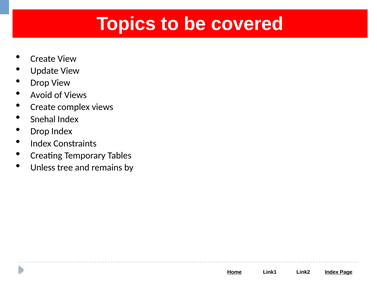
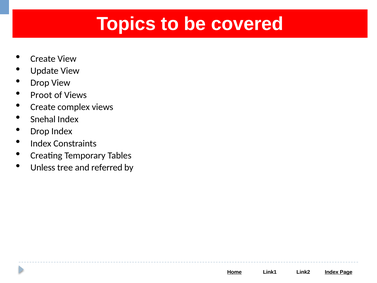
Avoid: Avoid -> Proot
remains: remains -> referred
